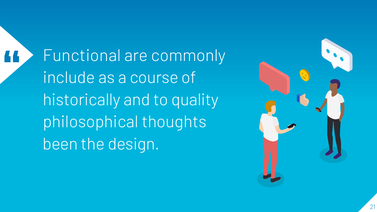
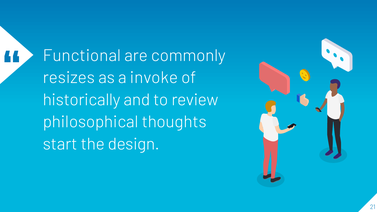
include: include -> resizes
course: course -> invoke
quality: quality -> review
been: been -> start
